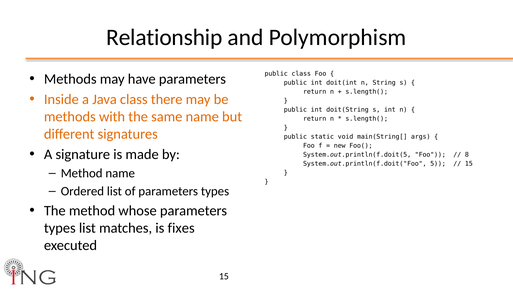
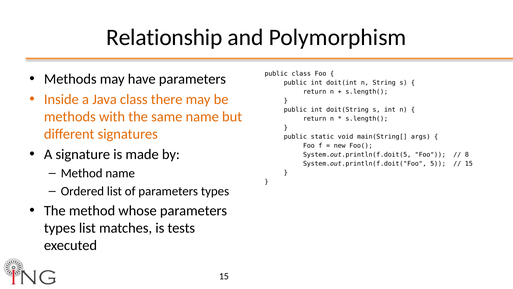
fixes: fixes -> tests
